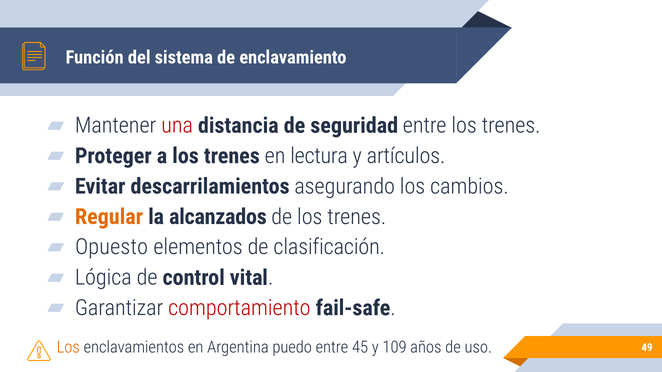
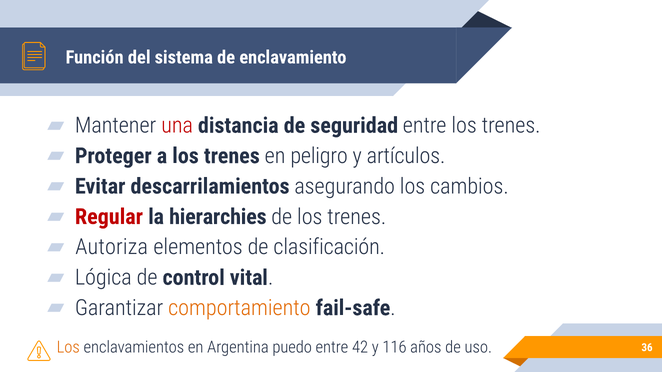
lectura: lectura -> peligro
Regular colour: orange -> red
alcanzados: alcanzados -> hierarchies
Opuesto: Opuesto -> Autoriza
comportamiento colour: red -> orange
45: 45 -> 42
109: 109 -> 116
49: 49 -> 36
